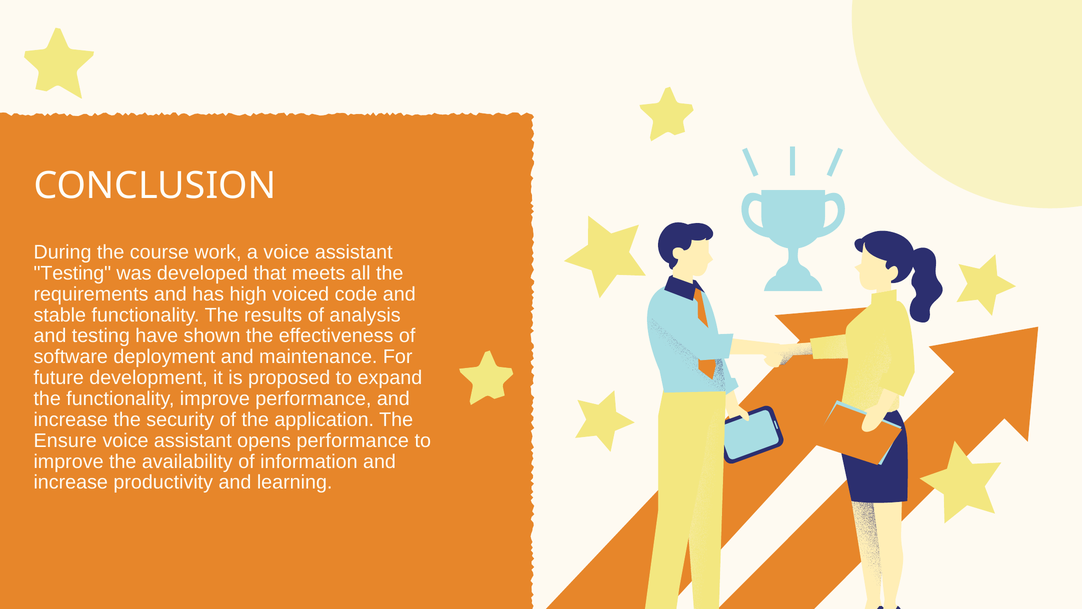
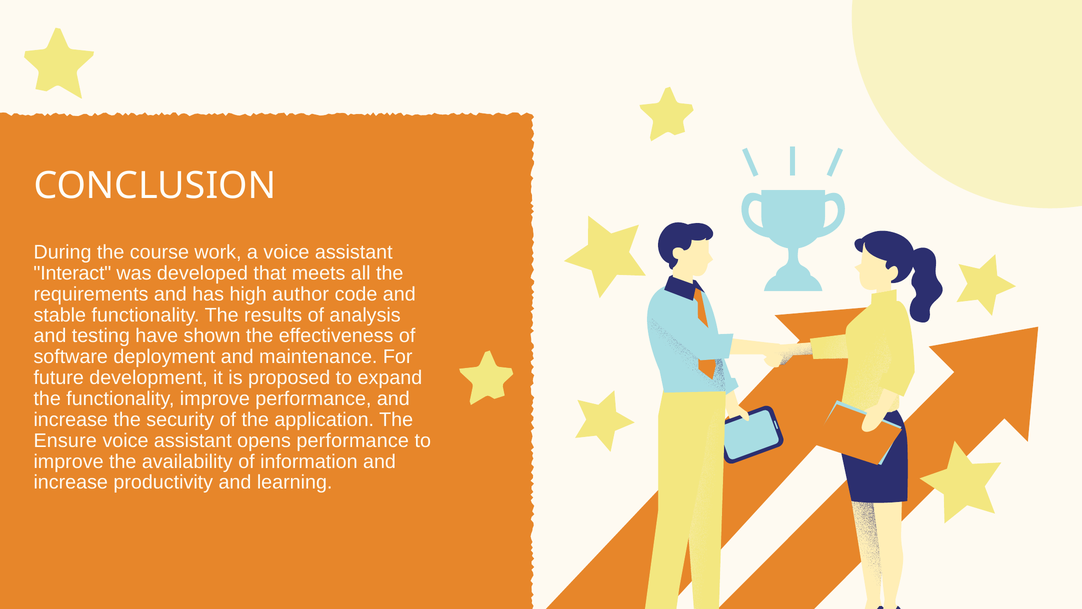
Testing at (72, 273): Testing -> Interact
voiced: voiced -> author
